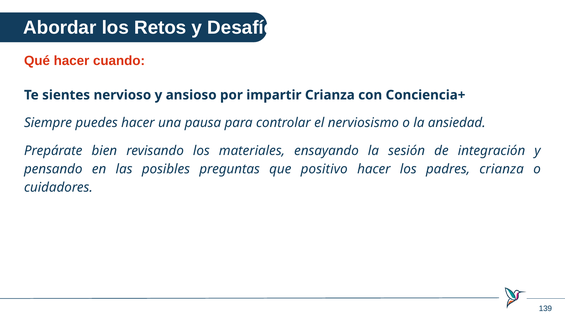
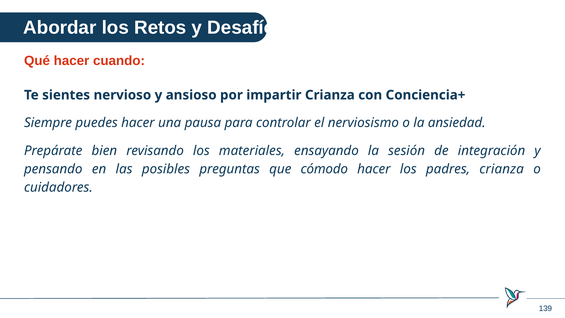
positivo: positivo -> cómodo
